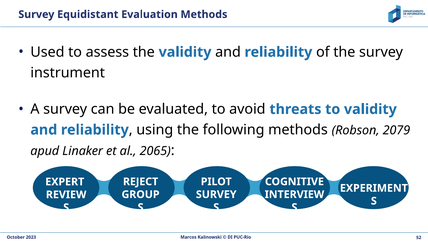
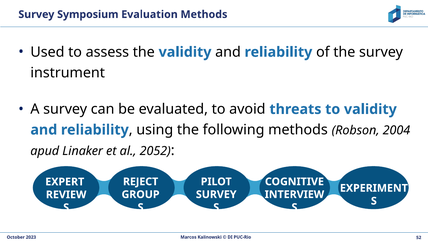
Equidistant: Equidistant -> Symposium
2079: 2079 -> 2004
2065: 2065 -> 2052
